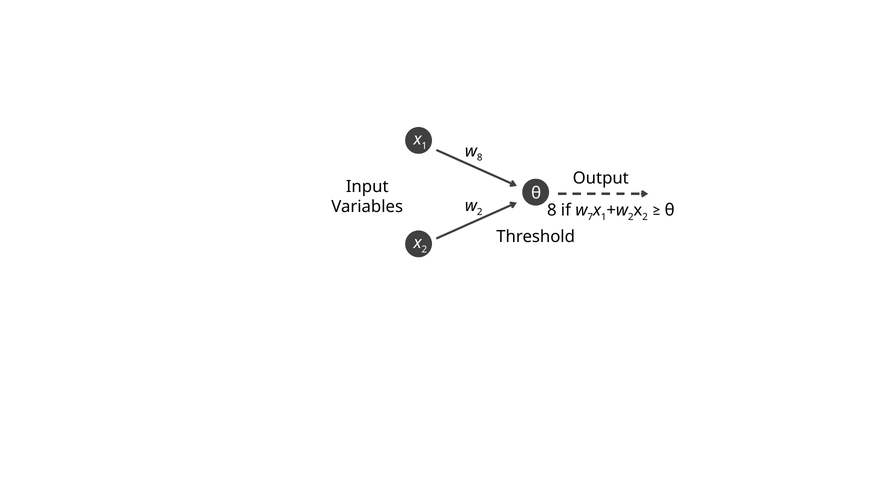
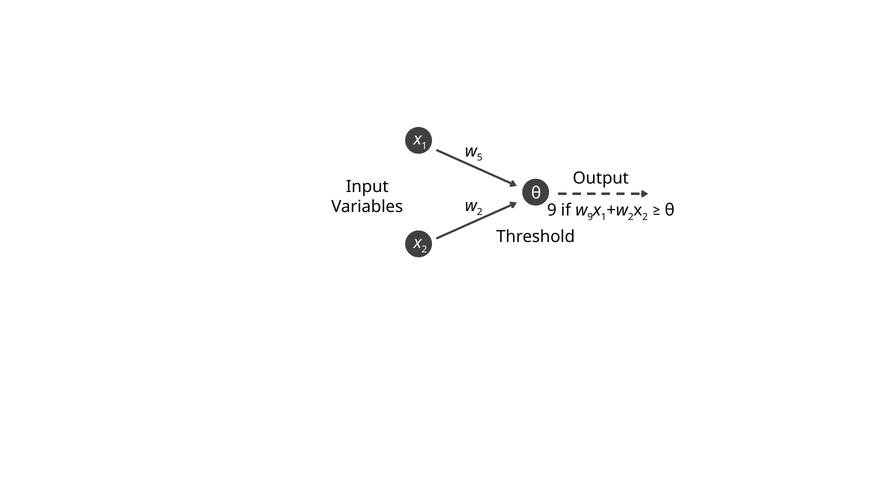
8 at (480, 158): 8 -> 5
8 at (552, 210): 8 -> 9
7 at (590, 217): 7 -> 9
